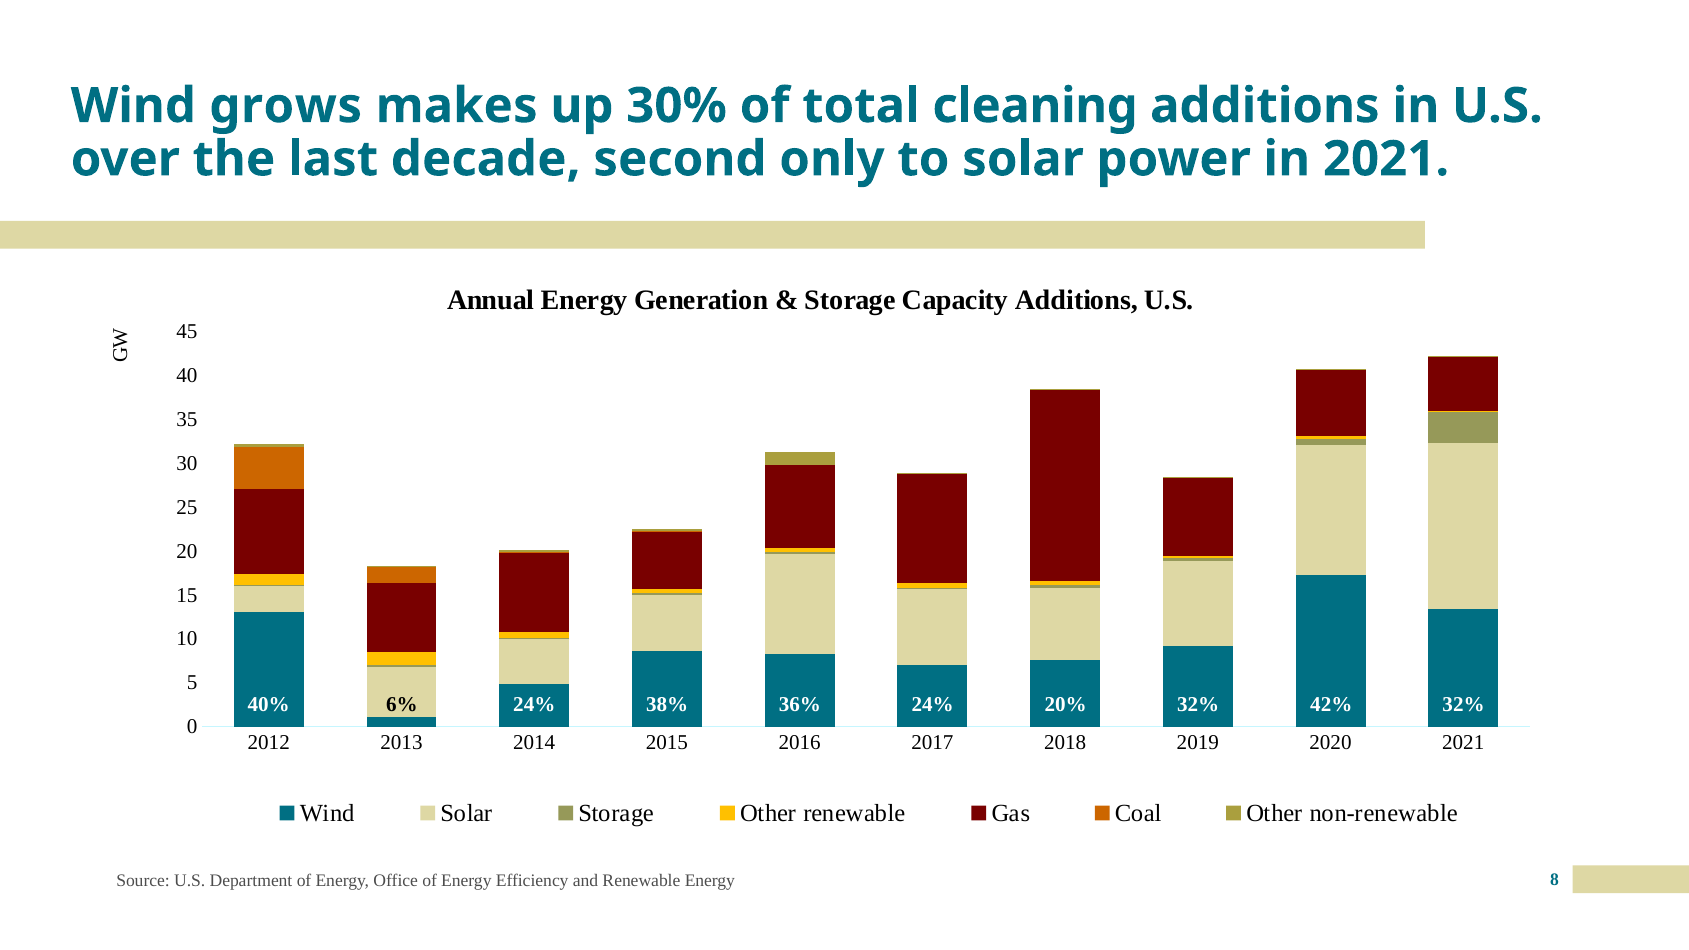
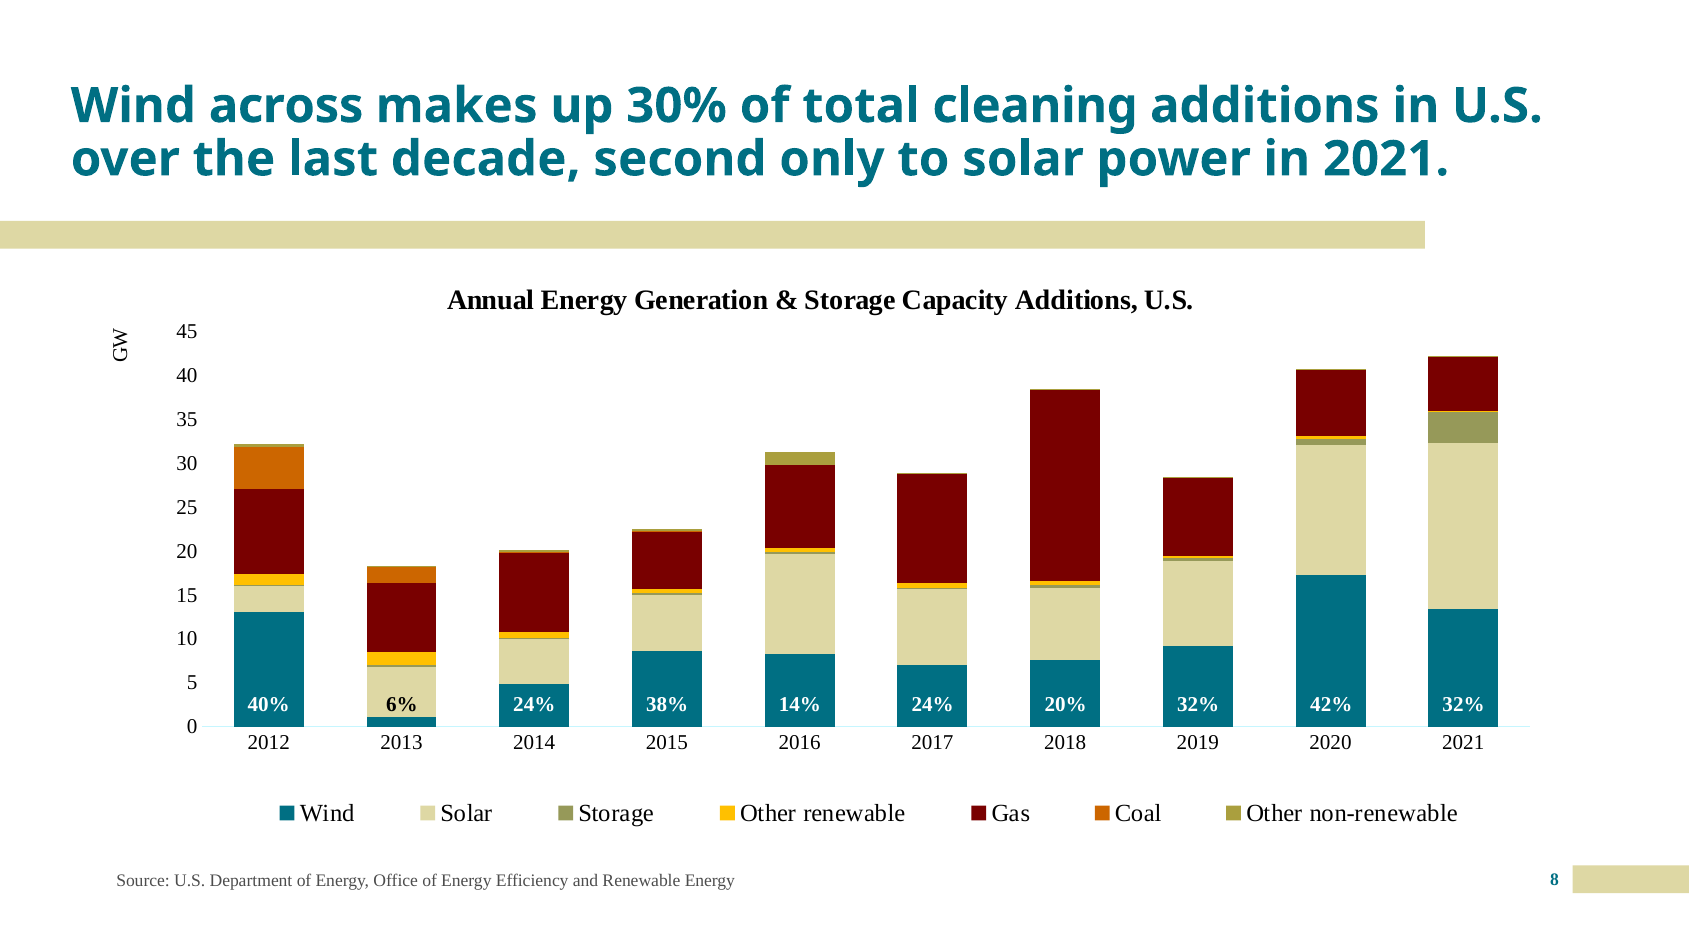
grows: grows -> across
36%: 36% -> 14%
